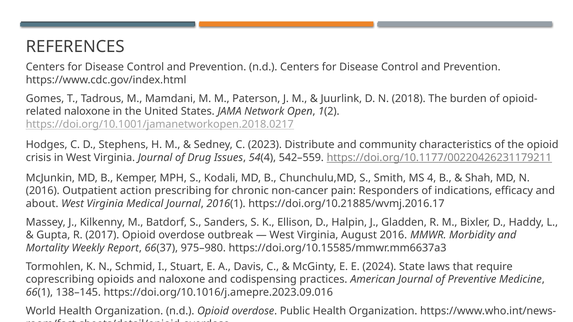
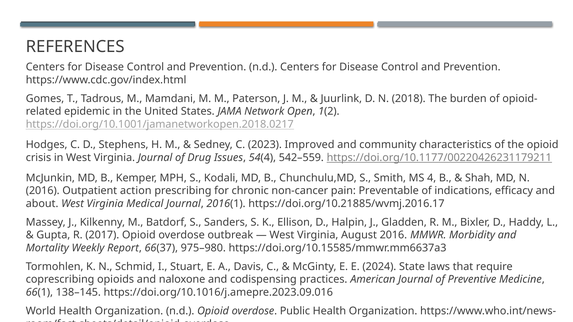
naloxone at (87, 111): naloxone -> epidemic
Distribute: Distribute -> Improved
Responders: Responders -> Preventable
